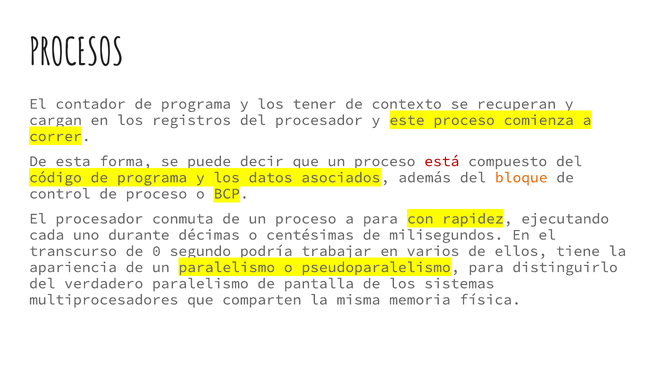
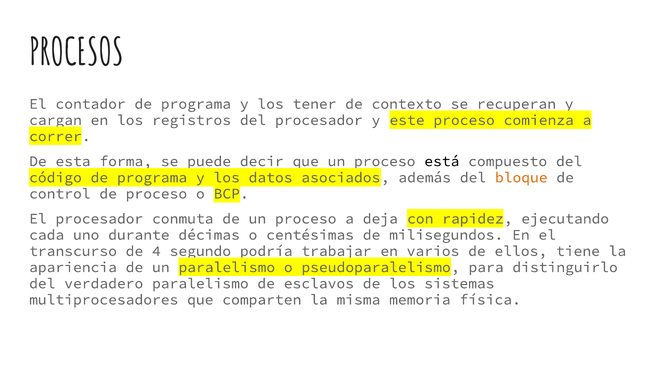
está colour: red -> black
a para: para -> deja
0: 0 -> 4
pantalla: pantalla -> esclavos
